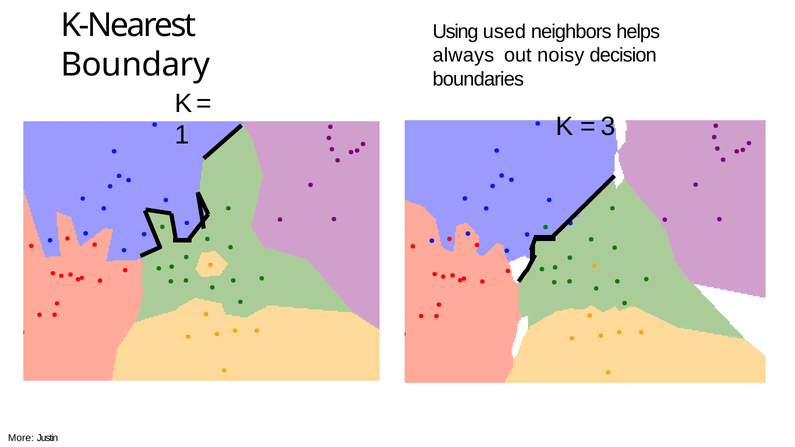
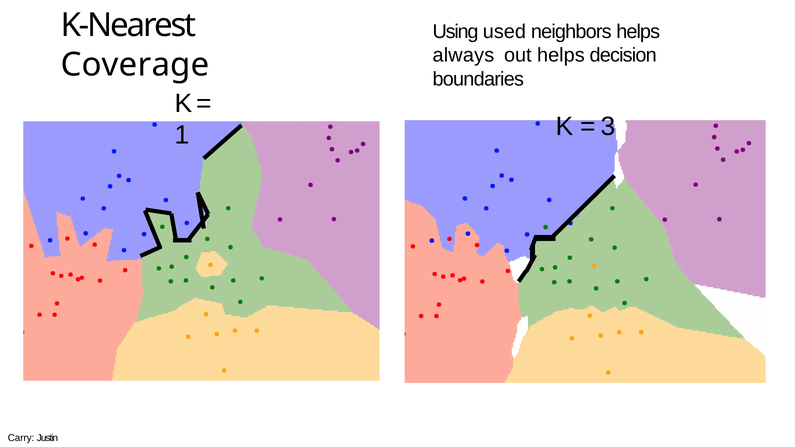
out noisy: noisy -> helps
Boundary: Boundary -> Coverage
More: More -> Carry
